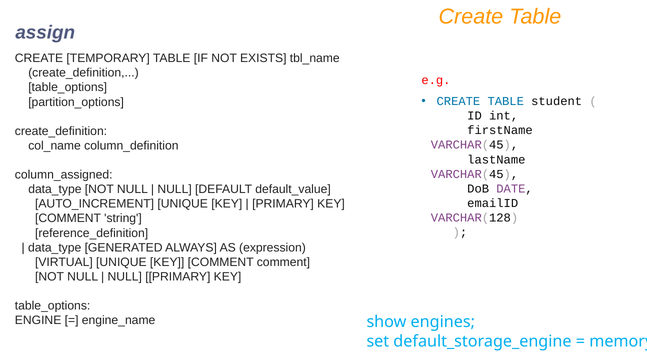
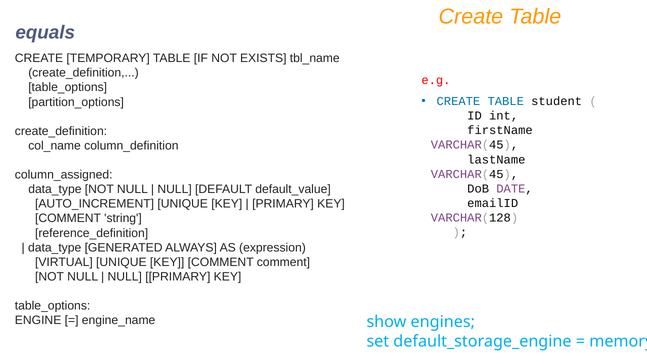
assign: assign -> equals
